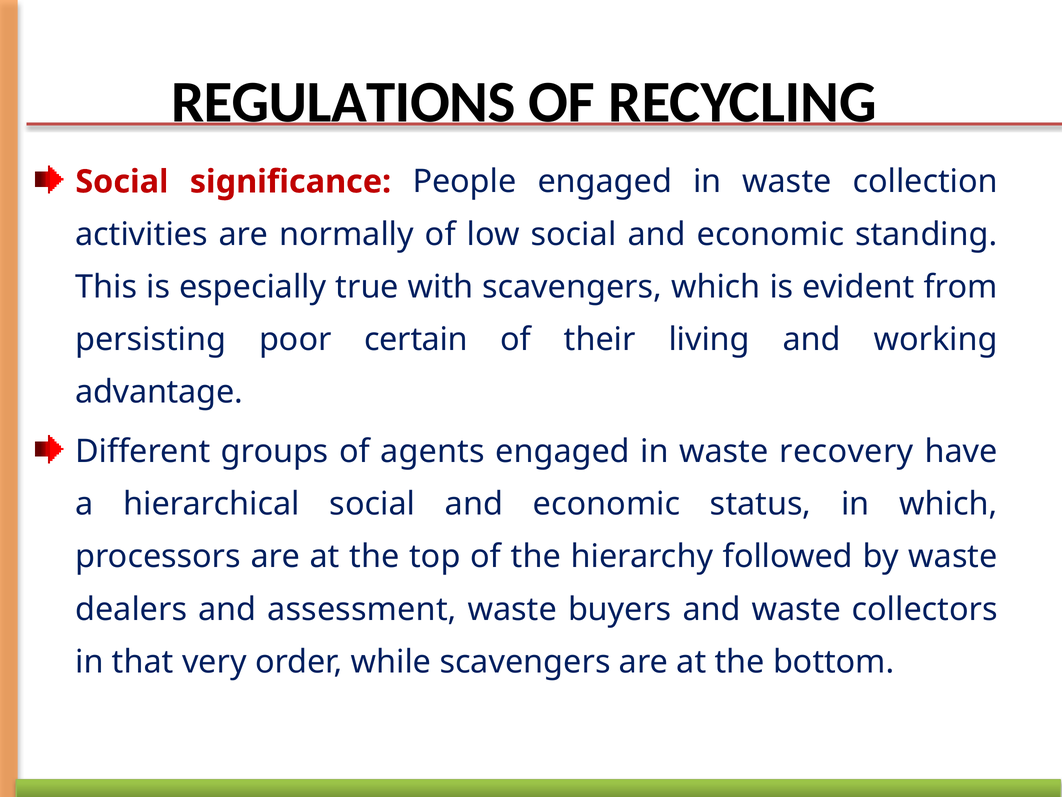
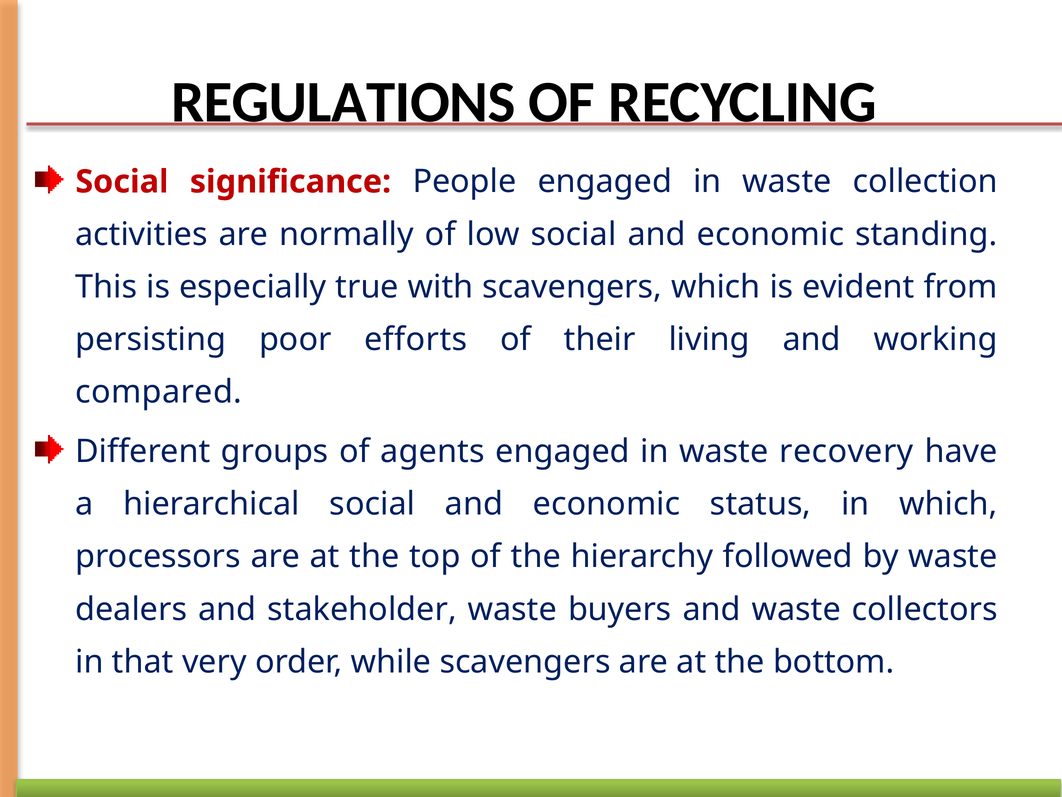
certain: certain -> efforts
advantage: advantage -> compared
assessment: assessment -> stakeholder
